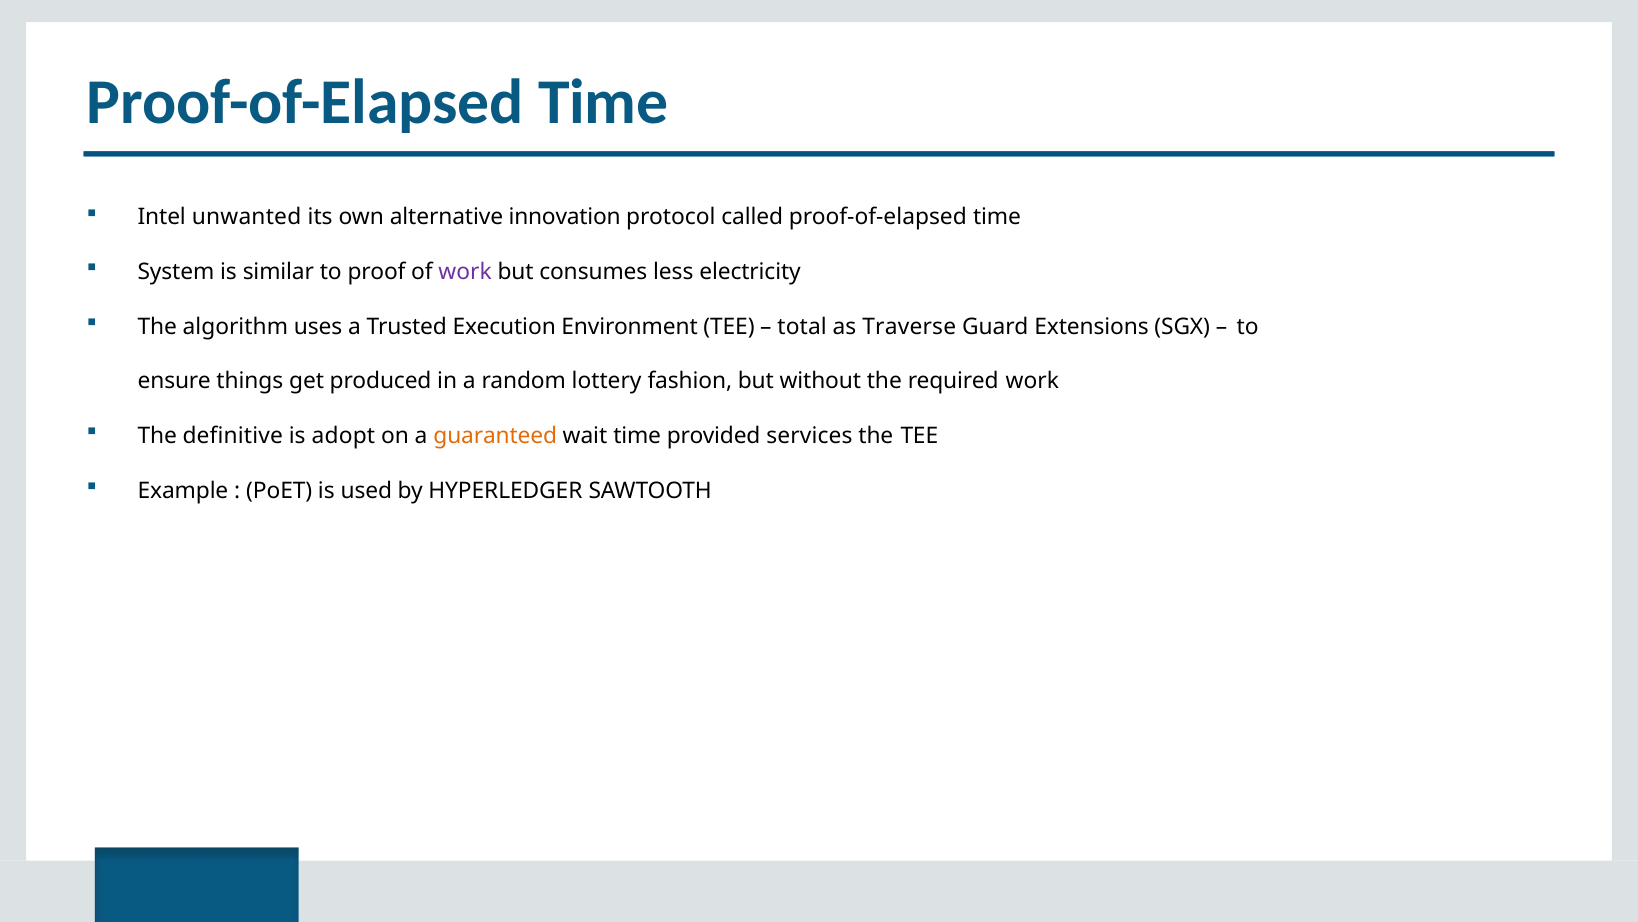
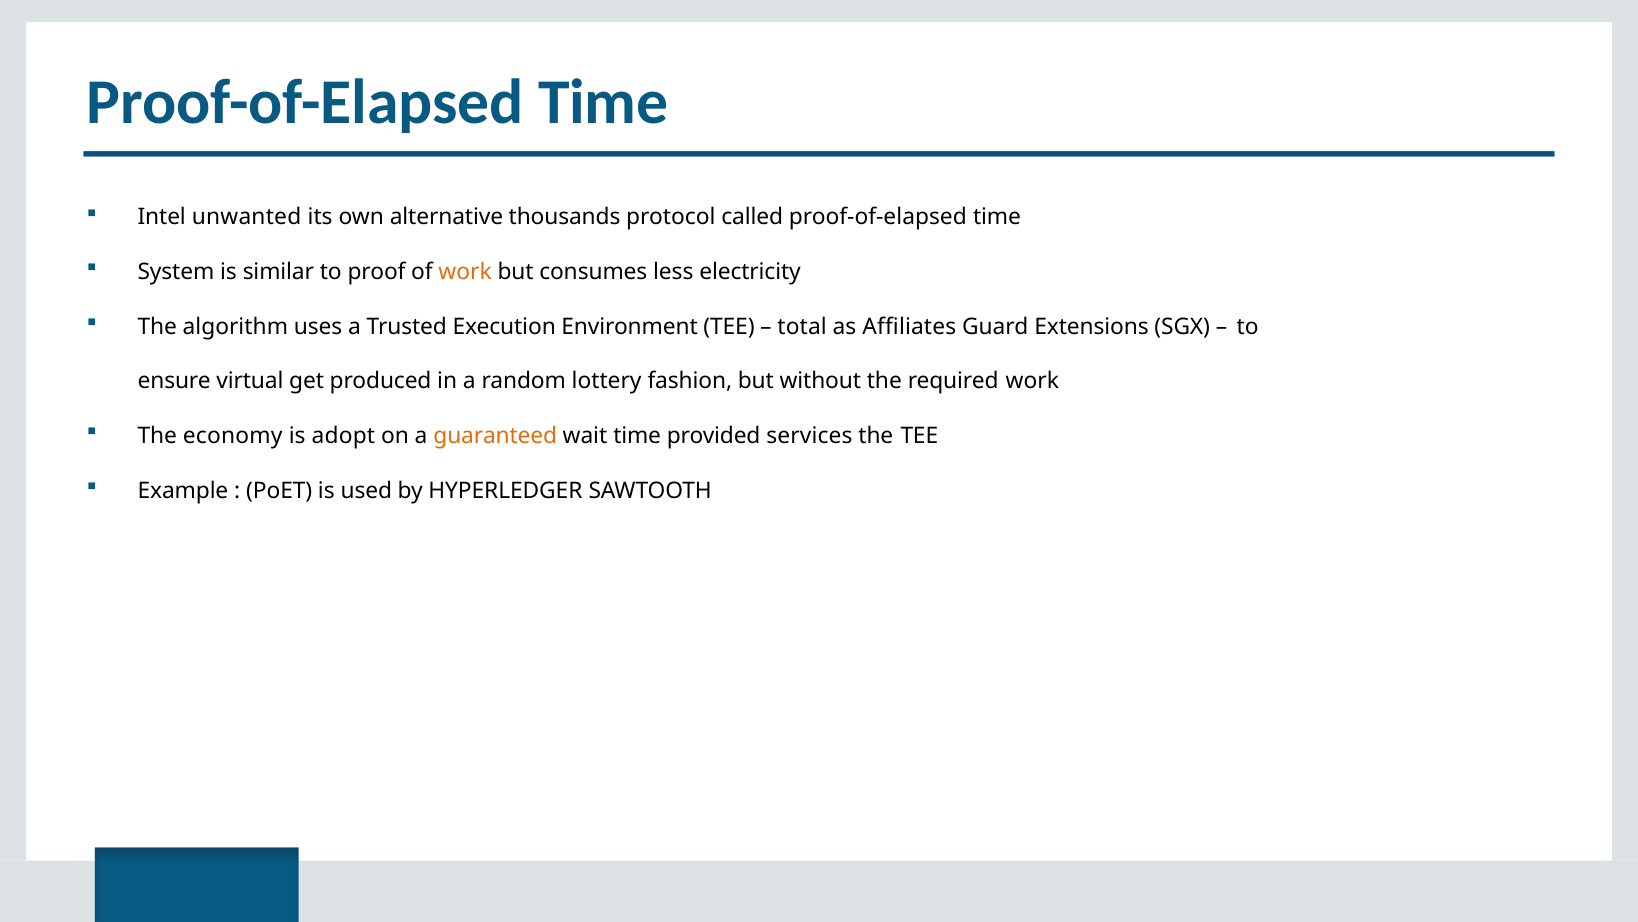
innovation: innovation -> thousands
work at (465, 272) colour: purple -> orange
Traverse: Traverse -> Affiliates
things: things -> virtual
definitive: definitive -> economy
